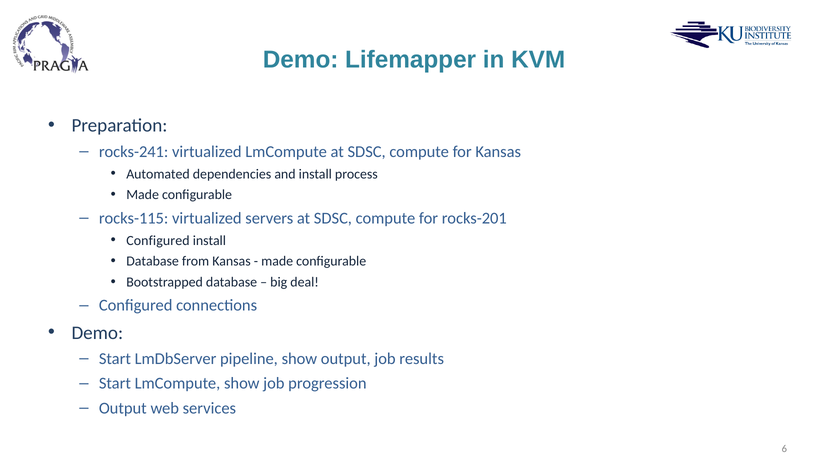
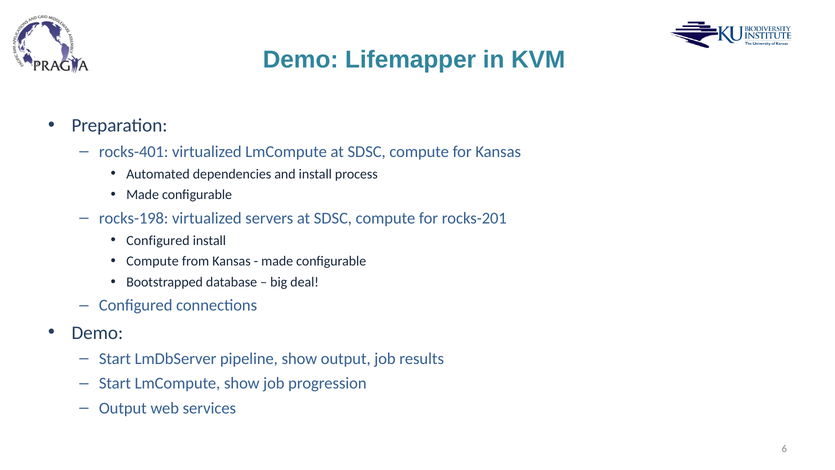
rocks-241: rocks-241 -> rocks-401
rocks-115: rocks-115 -> rocks-198
Database at (153, 261): Database -> Compute
